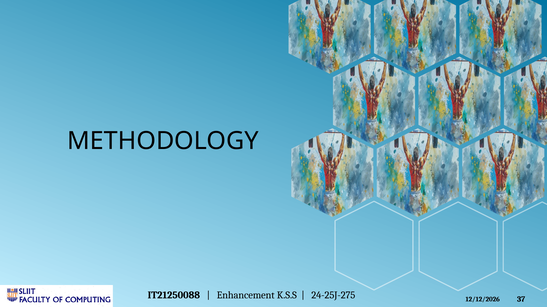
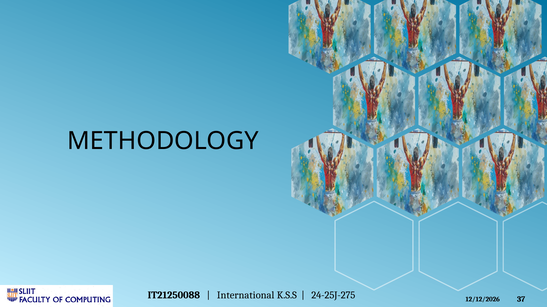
Enhancement: Enhancement -> International
